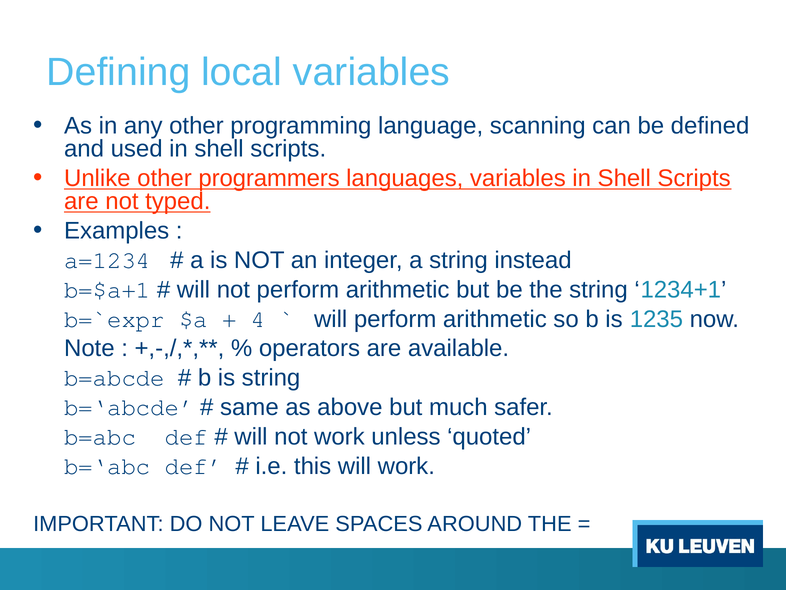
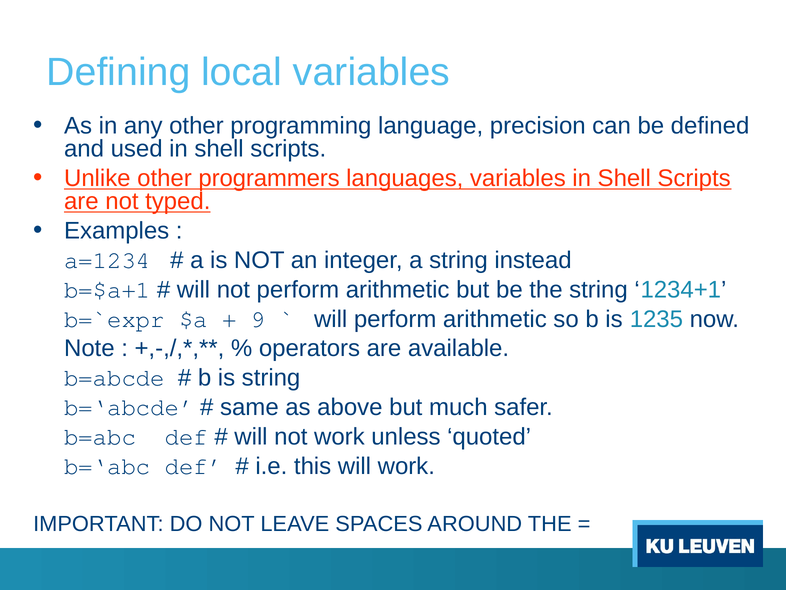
scanning: scanning -> precision
4: 4 -> 9
